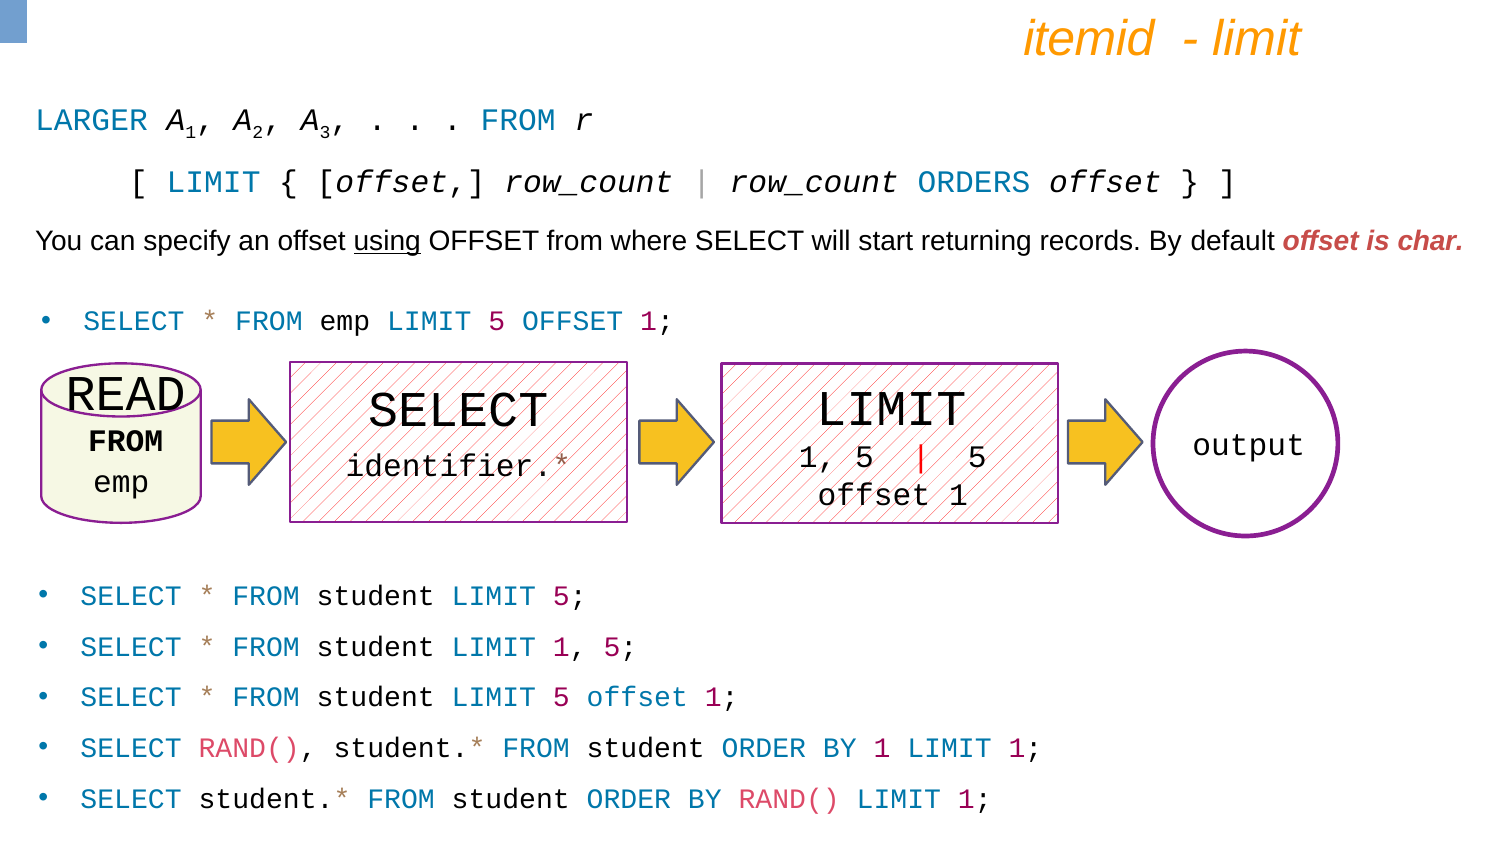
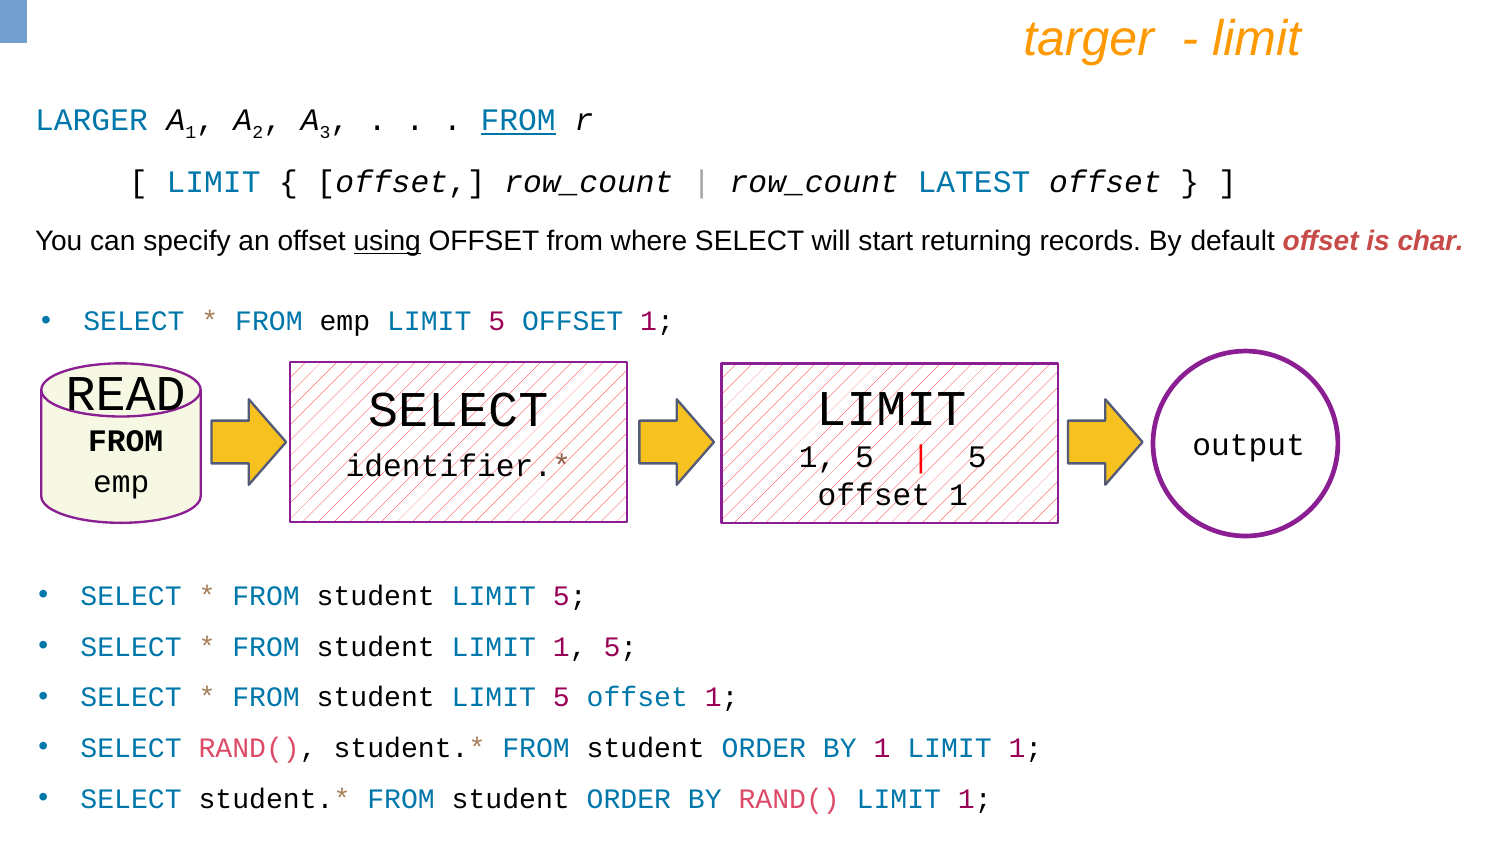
itemid: itemid -> targer
FROM at (518, 120) underline: none -> present
ORDERS: ORDERS -> LATEST
